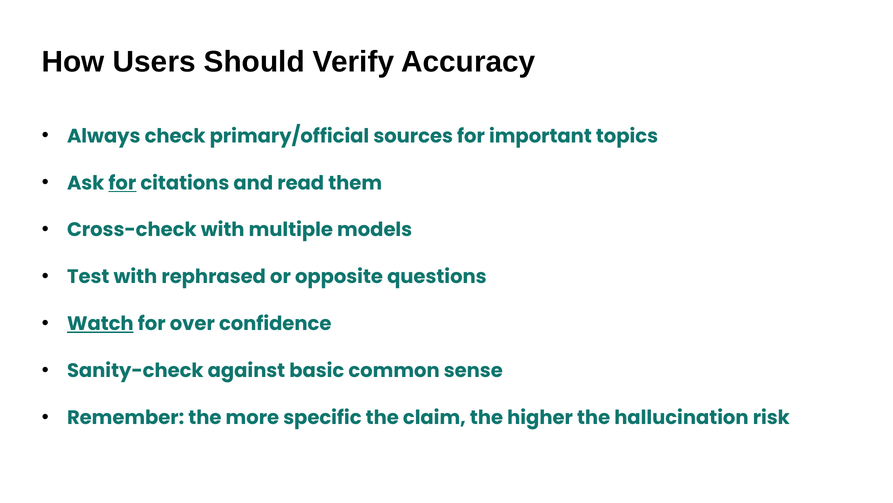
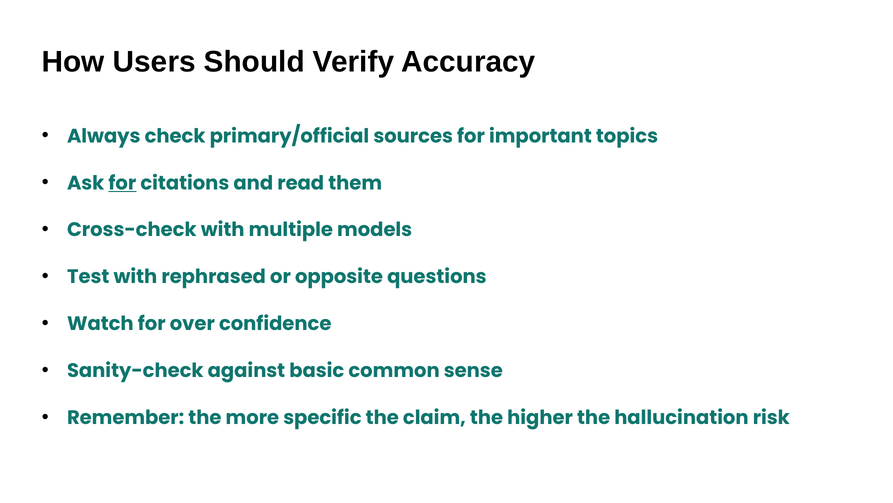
Watch underline: present -> none
